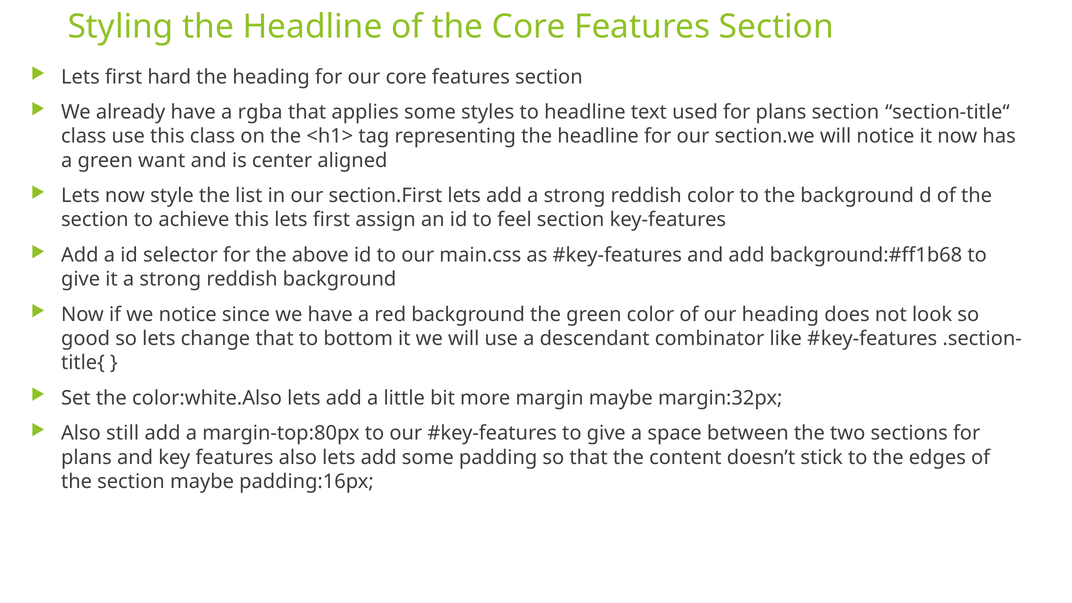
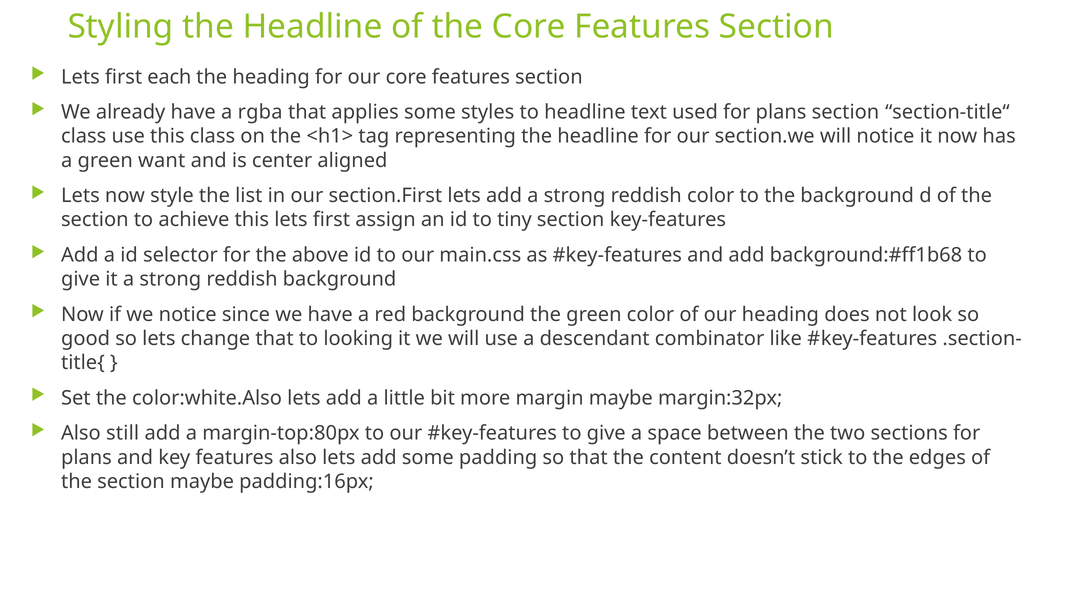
hard: hard -> each
feel: feel -> tiny
bottom: bottom -> looking
